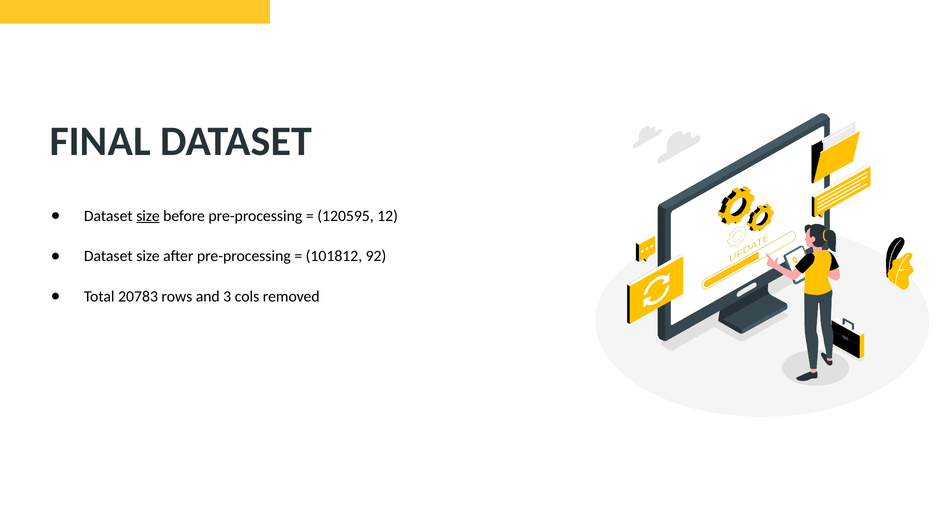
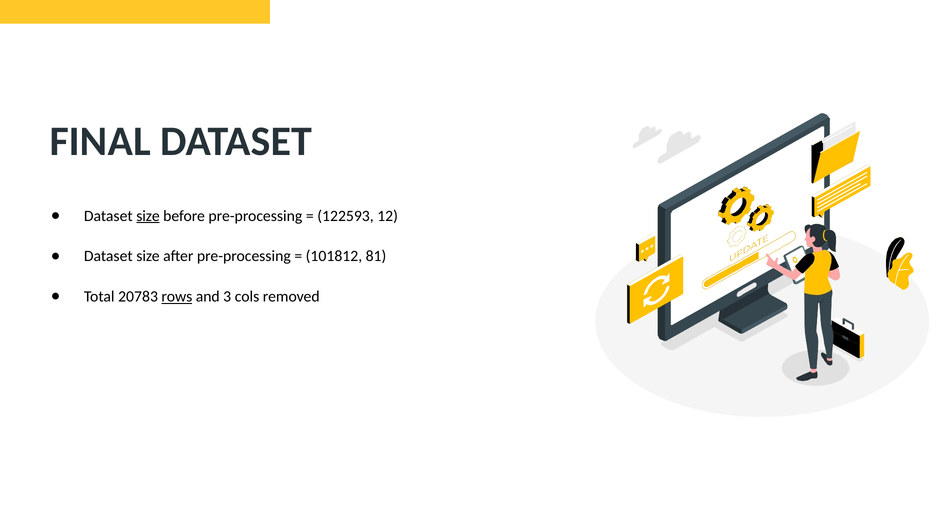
120595: 120595 -> 122593
92: 92 -> 81
rows underline: none -> present
